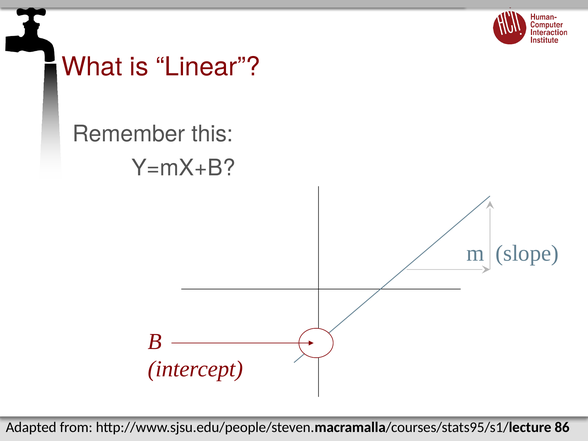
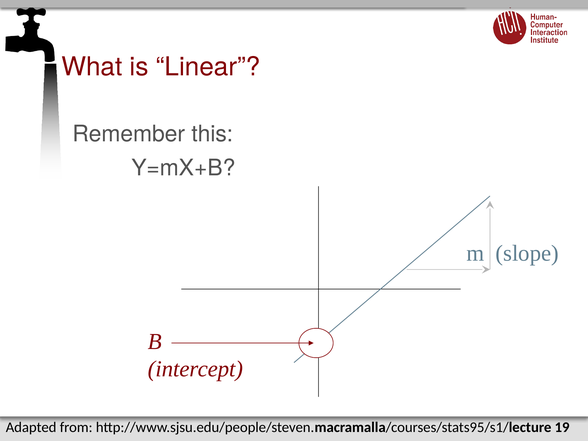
86: 86 -> 19
